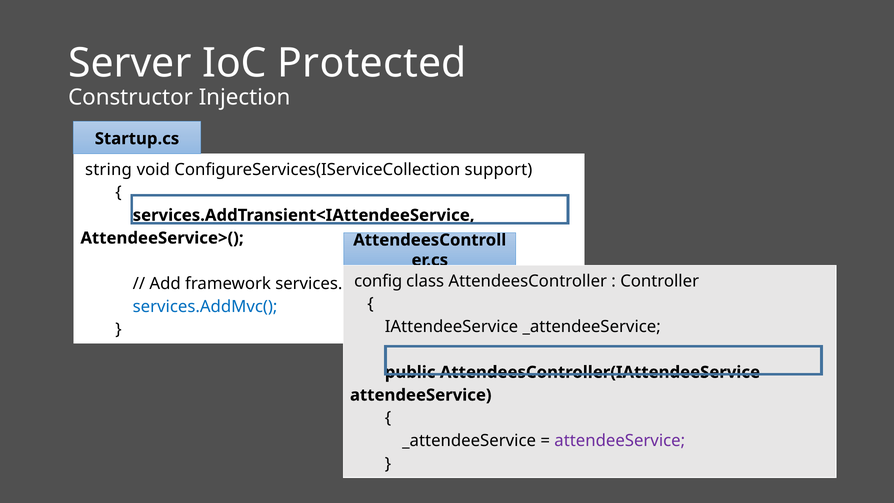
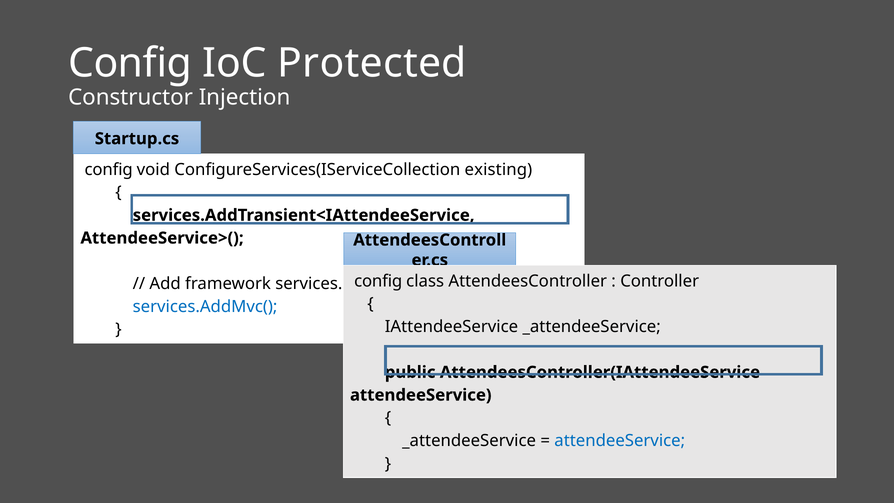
Server at (130, 63): Server -> Config
string at (108, 170): string -> config
support: support -> existing
attendeeService at (620, 441) colour: purple -> blue
